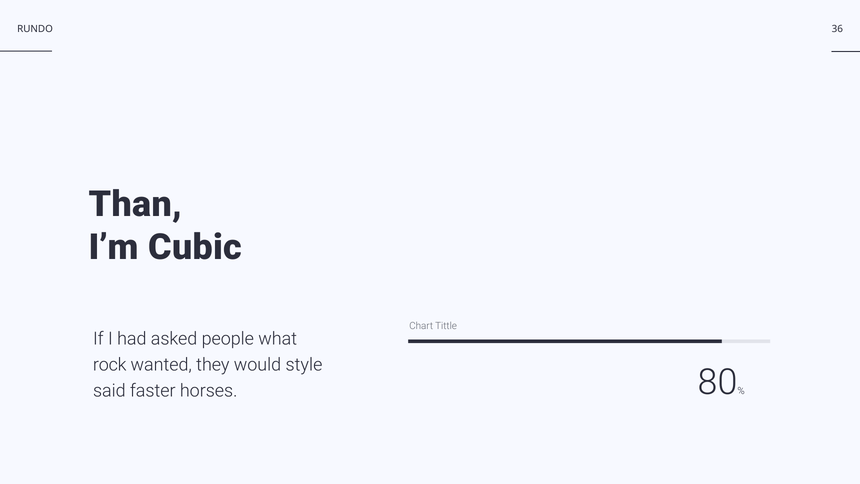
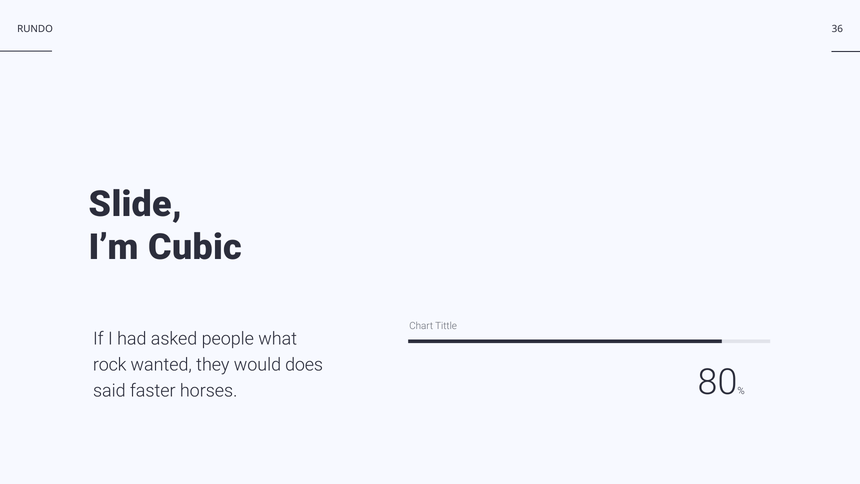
Than: Than -> Slide
style: style -> does
